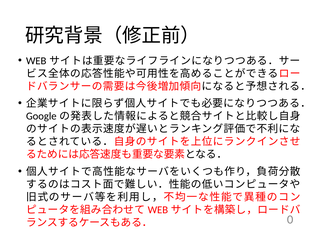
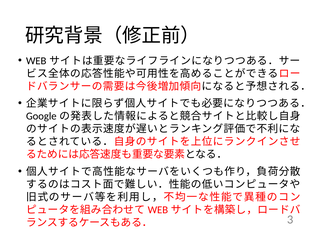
0: 0 -> 3
